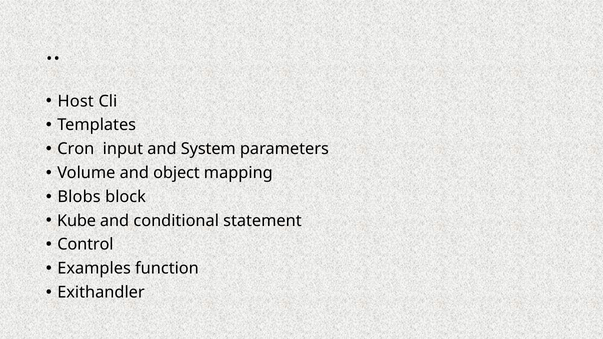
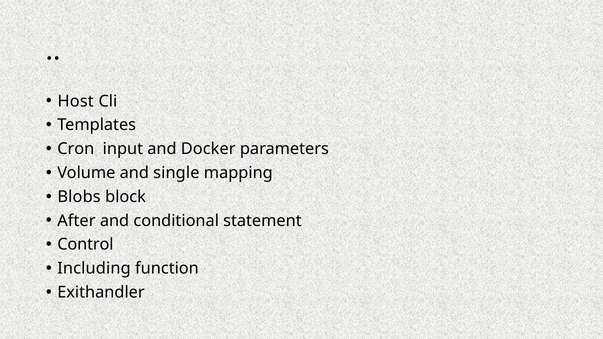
System: System -> Docker
object: object -> single
Kube: Kube -> After
Examples: Examples -> Including
